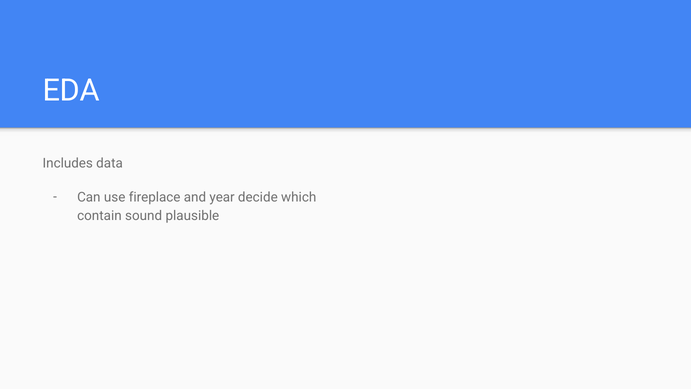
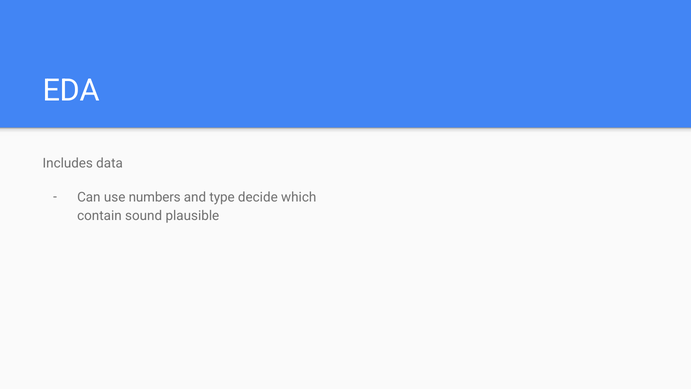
fireplace: fireplace -> numbers
year: year -> type
